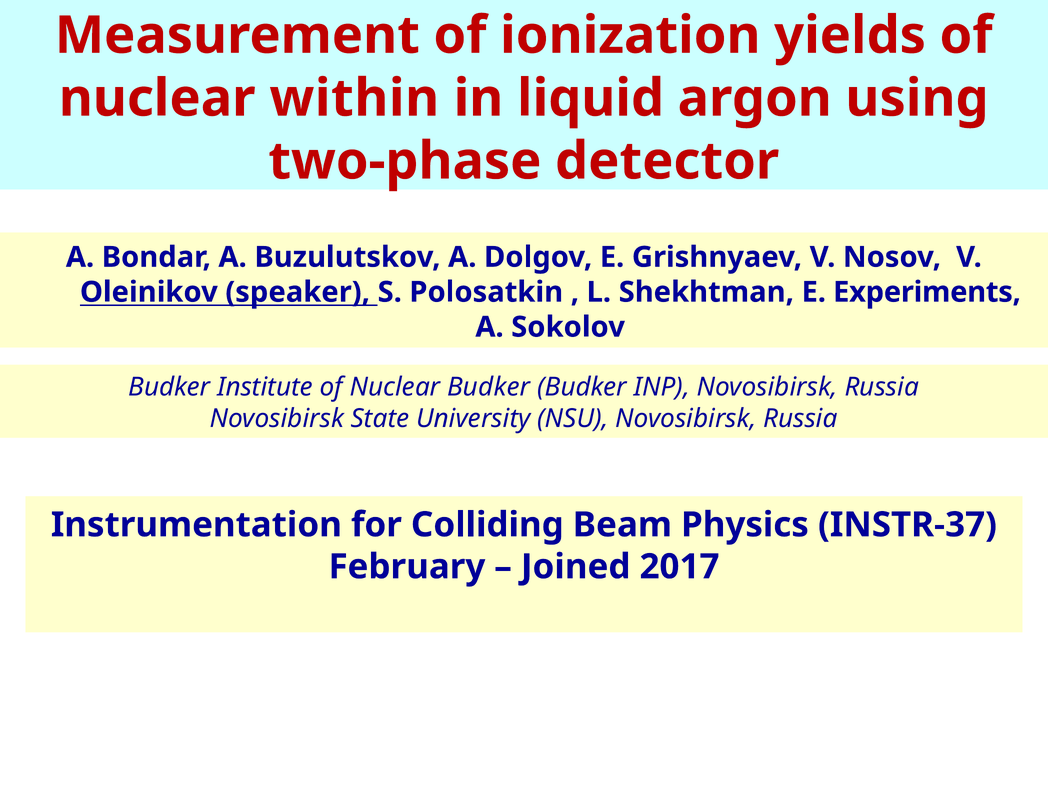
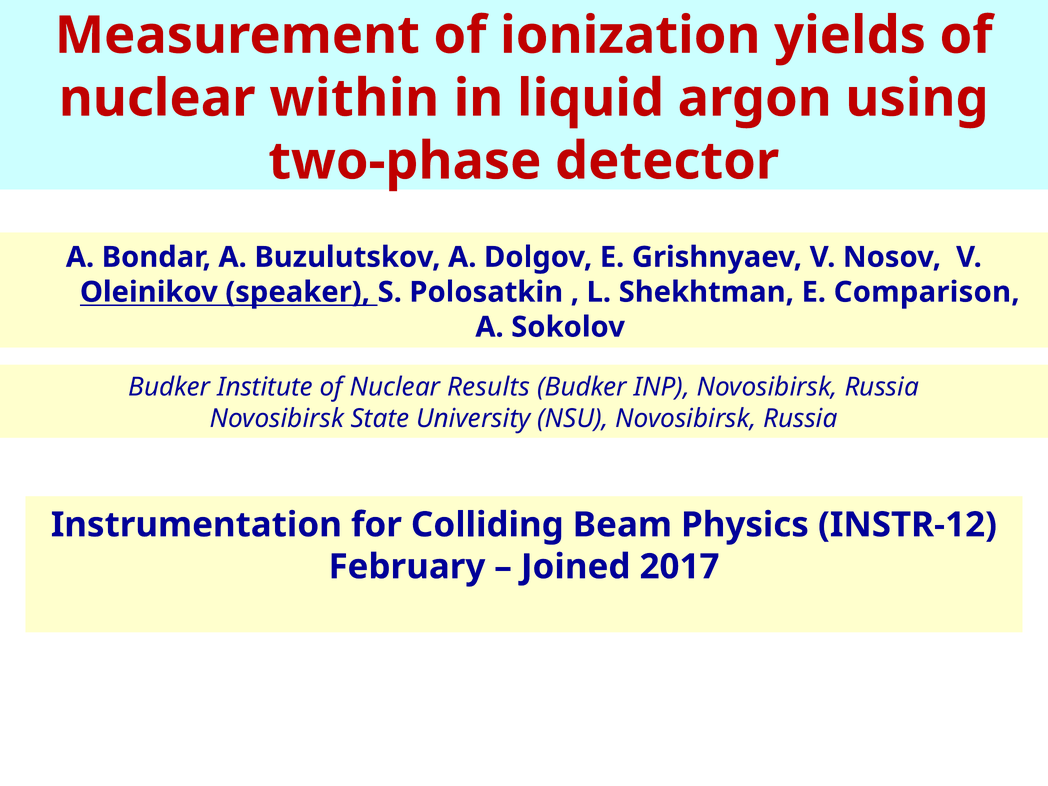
Experiments: Experiments -> Comparison
Nuclear Budker: Budker -> Results
INSTR-37: INSTR-37 -> INSTR-12
